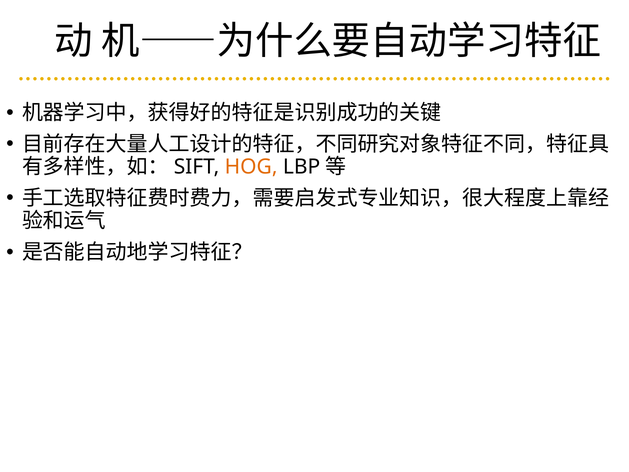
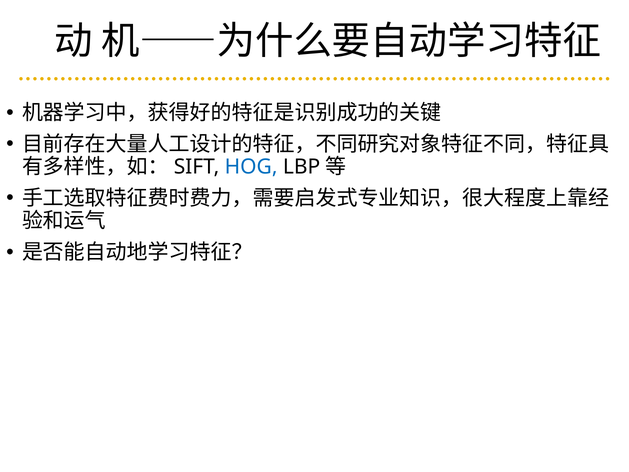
HOG colour: orange -> blue
